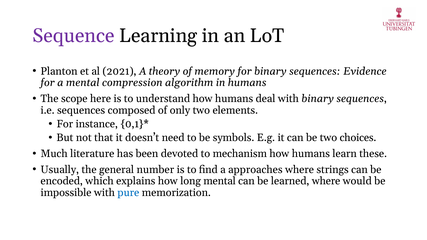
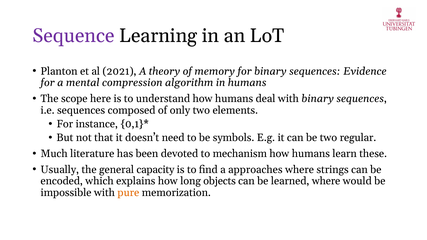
choices: choices -> regular
number: number -> capacity
long mental: mental -> objects
pure colour: blue -> orange
